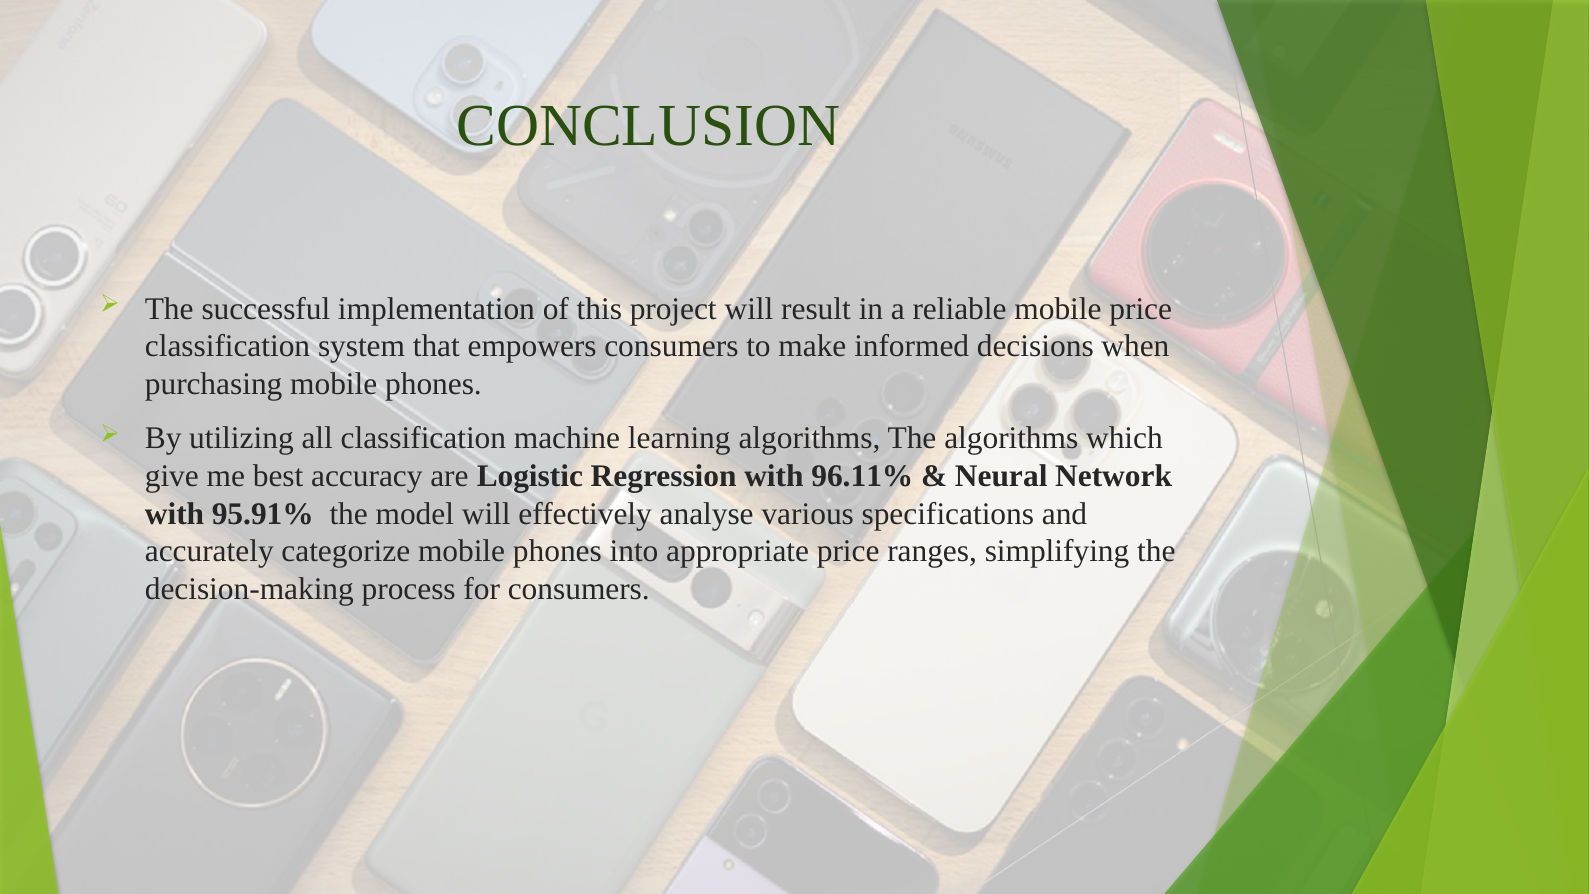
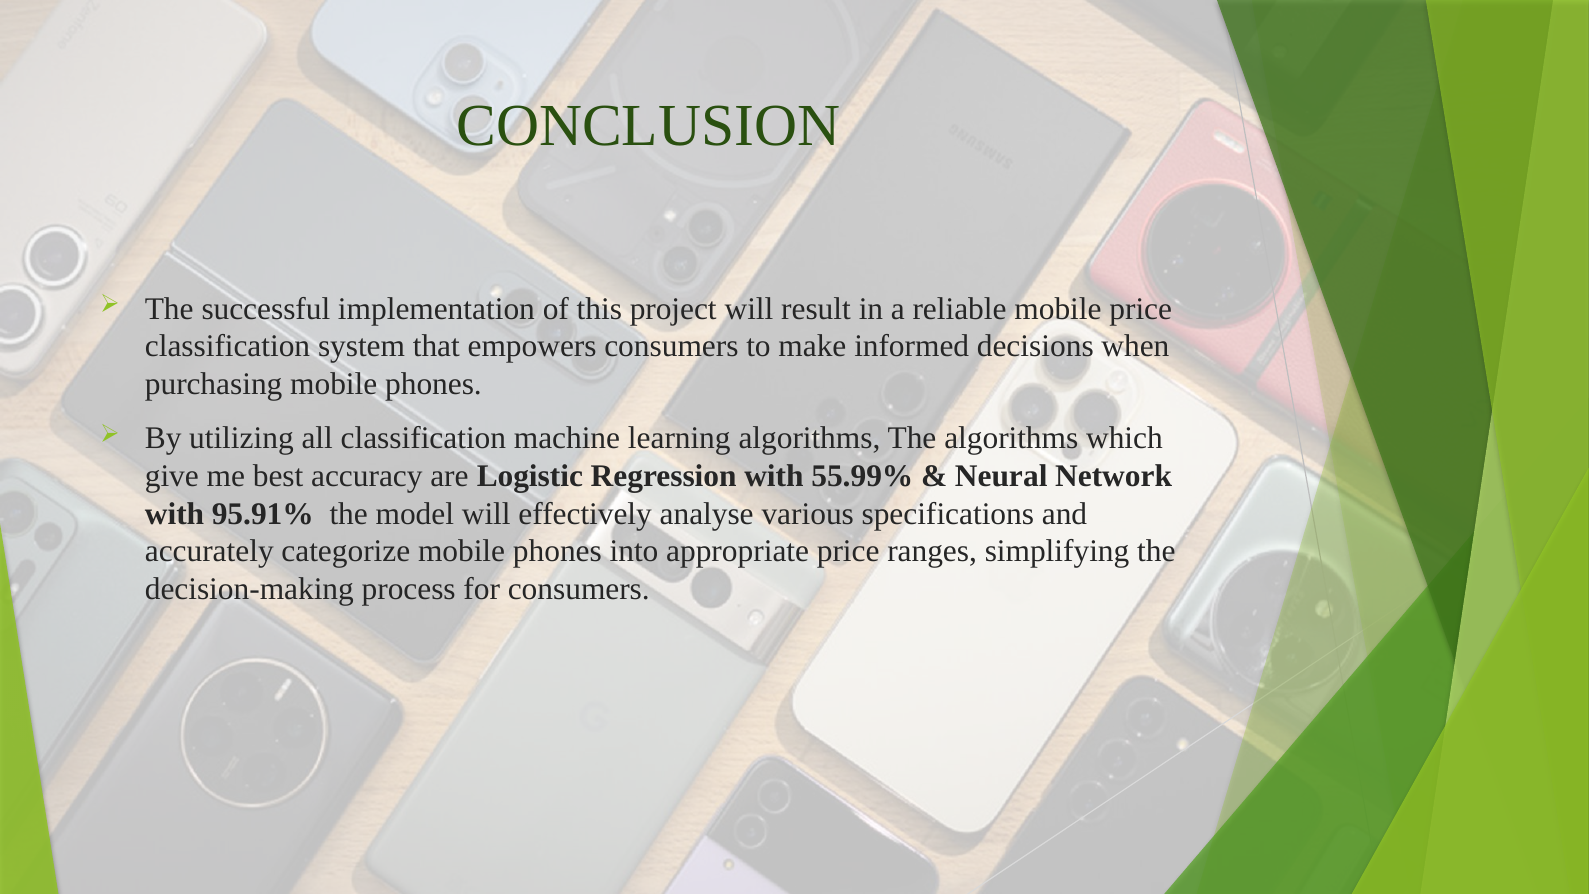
96.11%: 96.11% -> 55.99%
